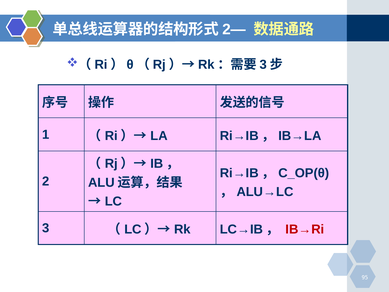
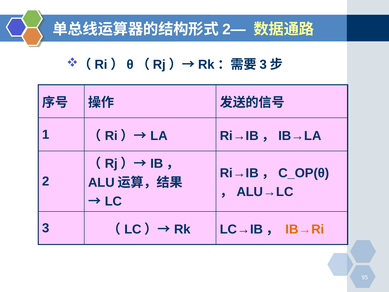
IB→Ri colour: red -> orange
